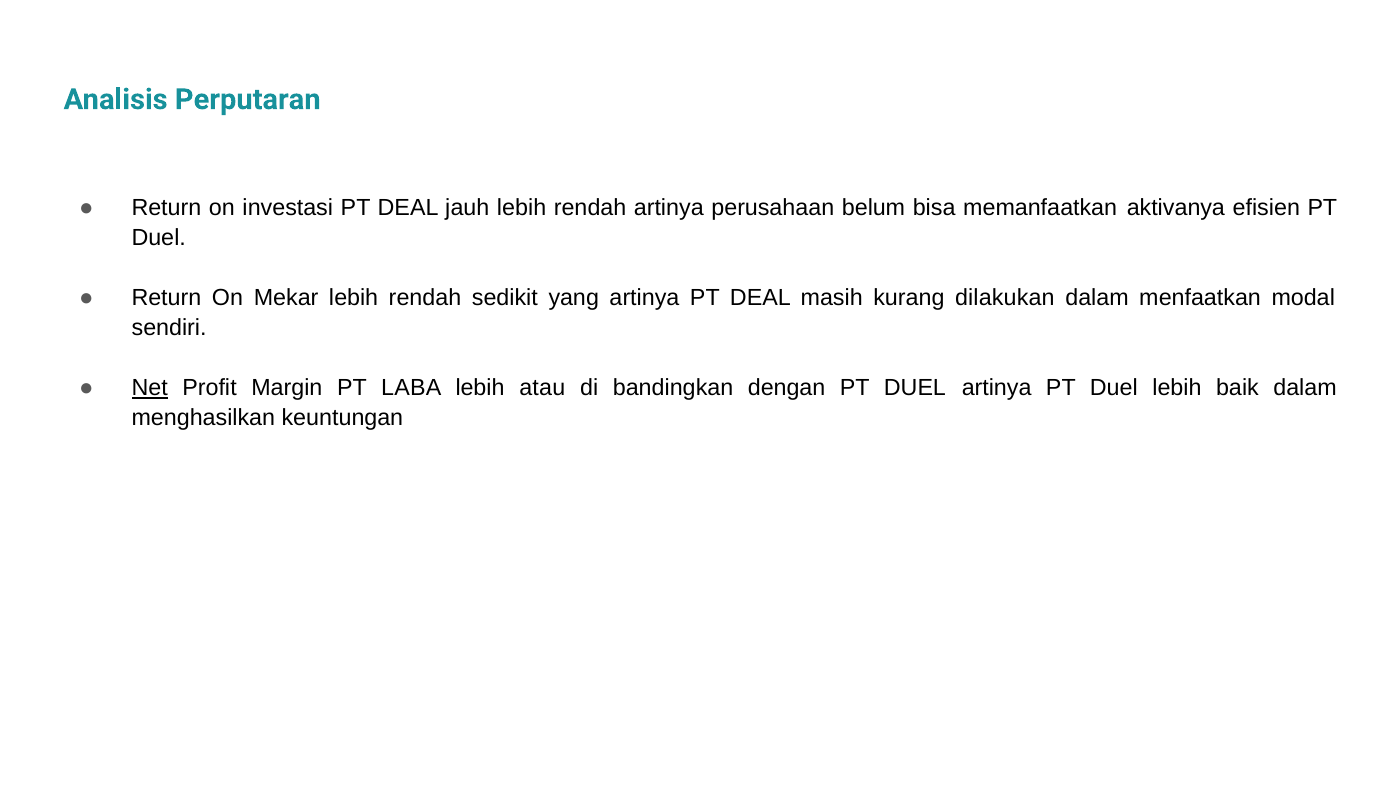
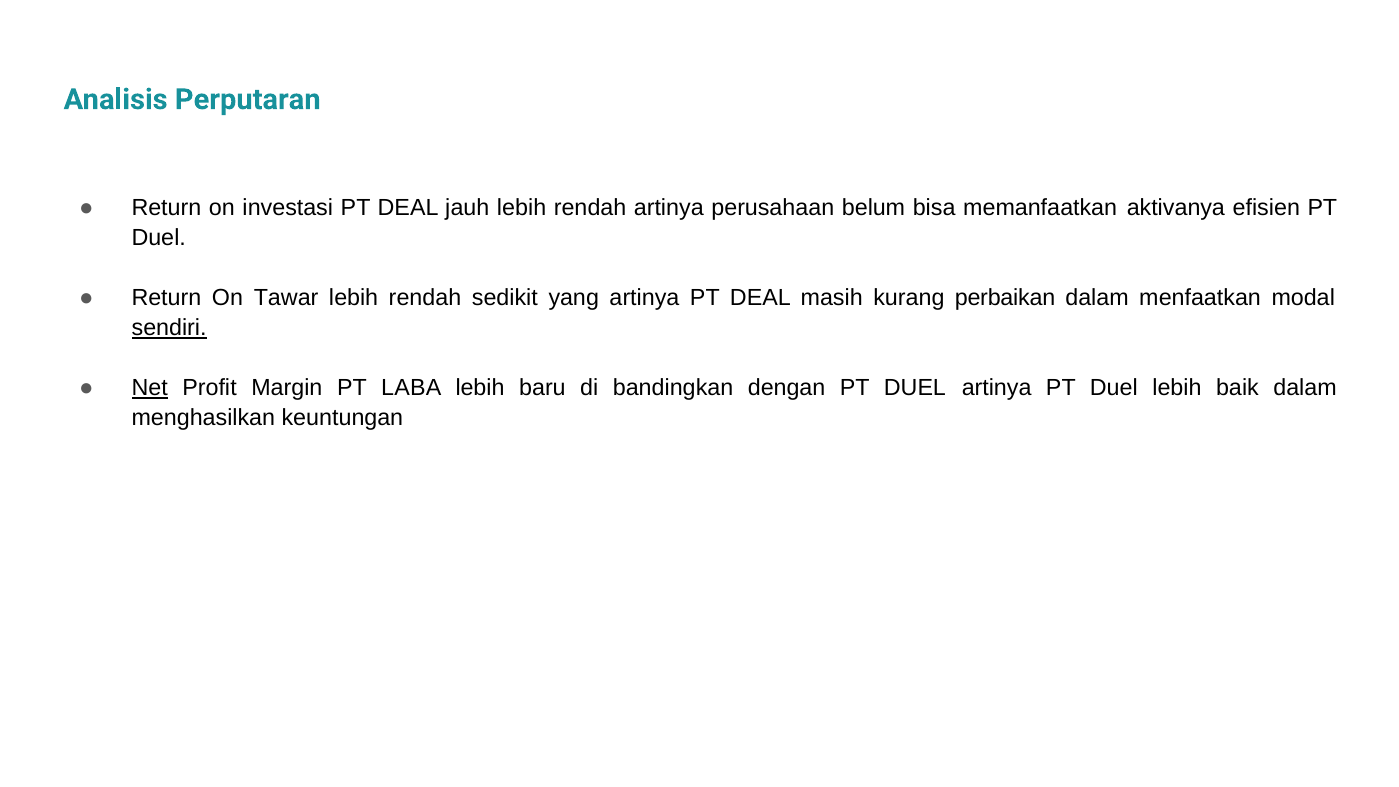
Mekar: Mekar -> Tawar
dilakukan: dilakukan -> perbaikan
sendiri underline: none -> present
atau: atau -> baru
